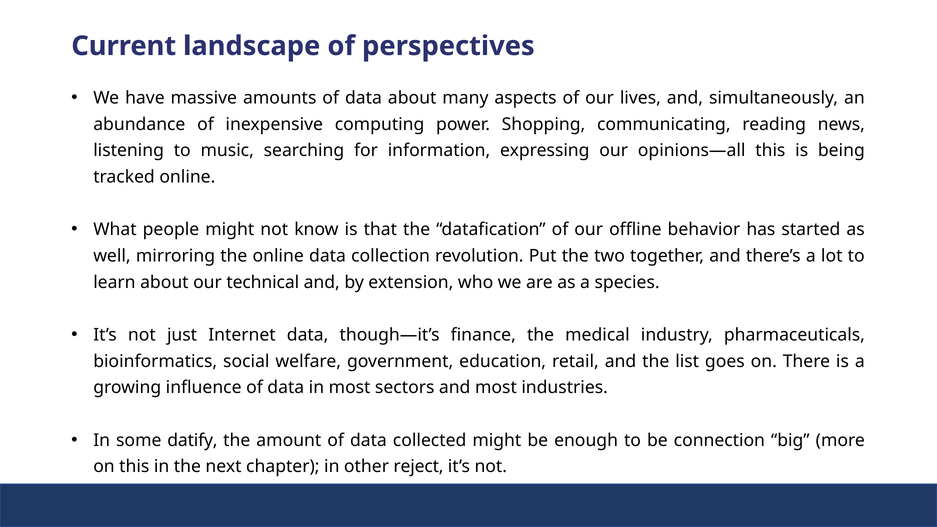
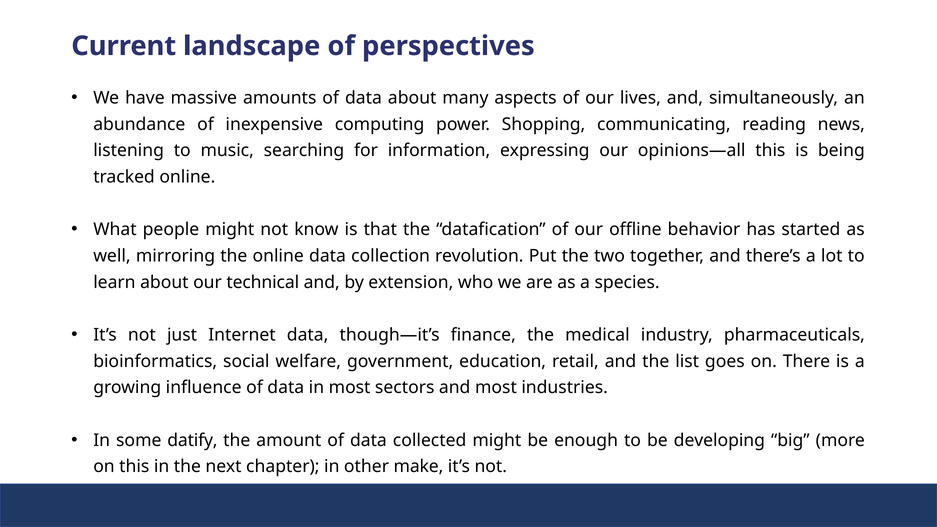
connection: connection -> developing
reject: reject -> make
